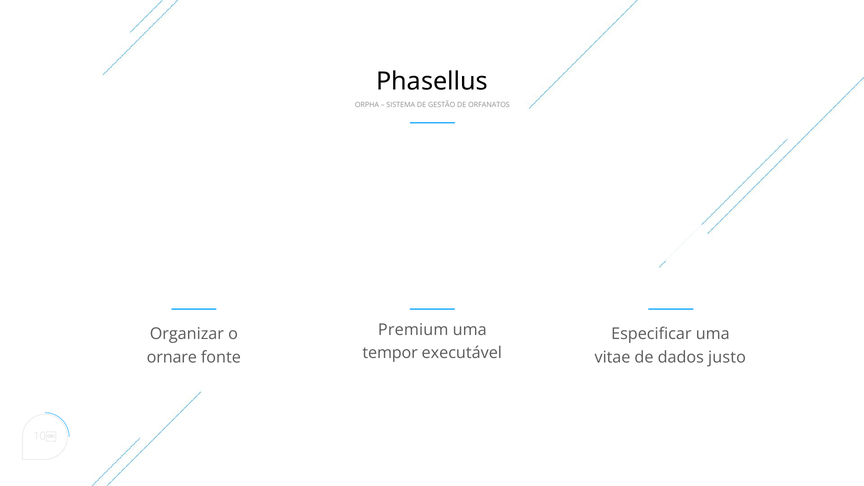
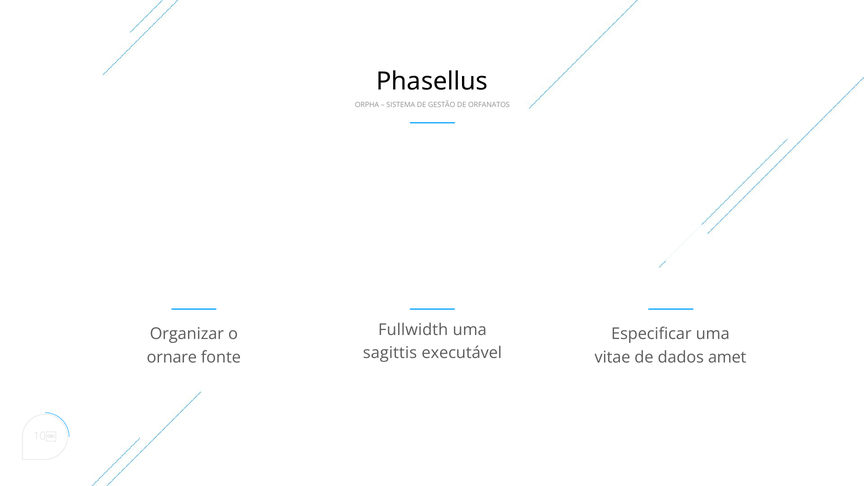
Premium: Premium -> Fullwidth
tempor: tempor -> sagittis
justo: justo -> amet
